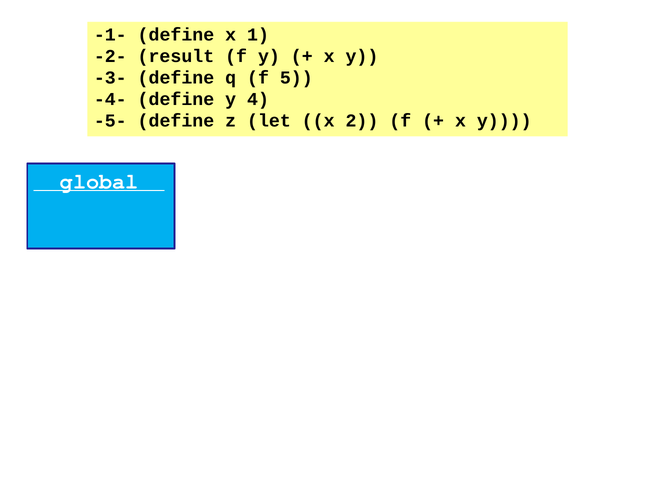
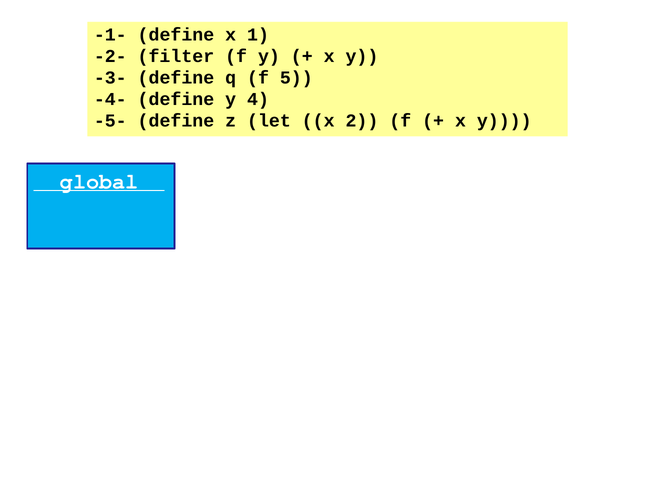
result: result -> filter
